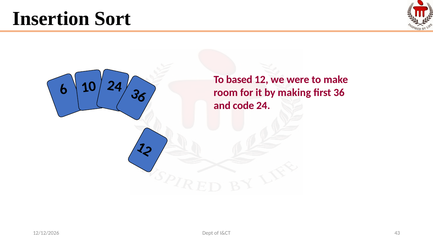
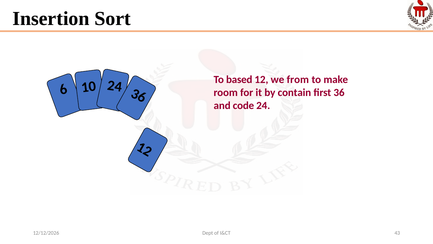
were: were -> from
making: making -> contain
